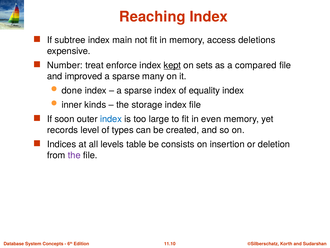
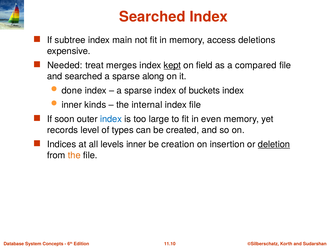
Reaching at (152, 17): Reaching -> Searched
Number: Number -> Needed
enforce: enforce -> merges
sets: sets -> field
and improved: improved -> searched
many: many -> along
equality: equality -> buckets
storage: storage -> internal
levels table: table -> inner
consists: consists -> creation
deletion underline: none -> present
the at (74, 155) colour: purple -> orange
